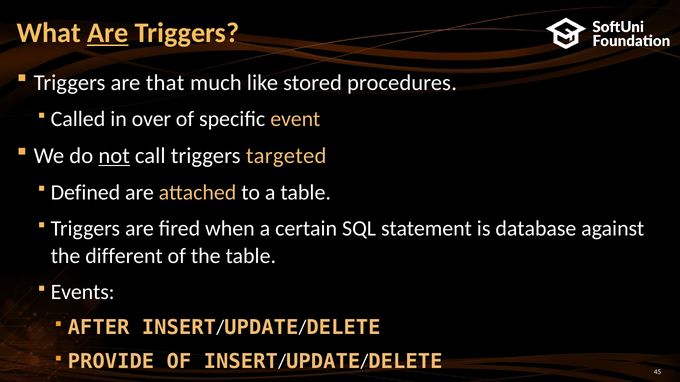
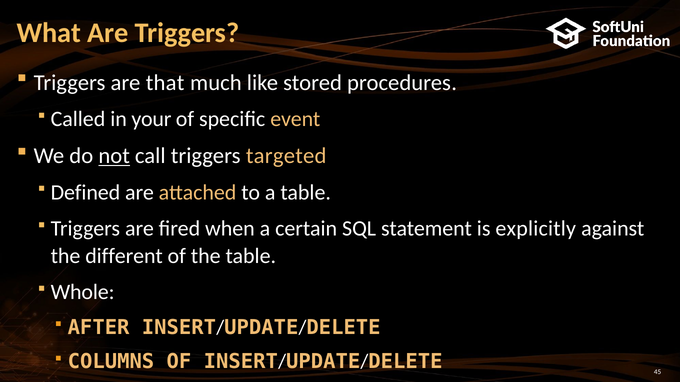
Are at (108, 33) underline: present -> none
over: over -> your
database: database -> explicitly
Events: Events -> Whole
PROVIDE: PROVIDE -> COLUMNS
